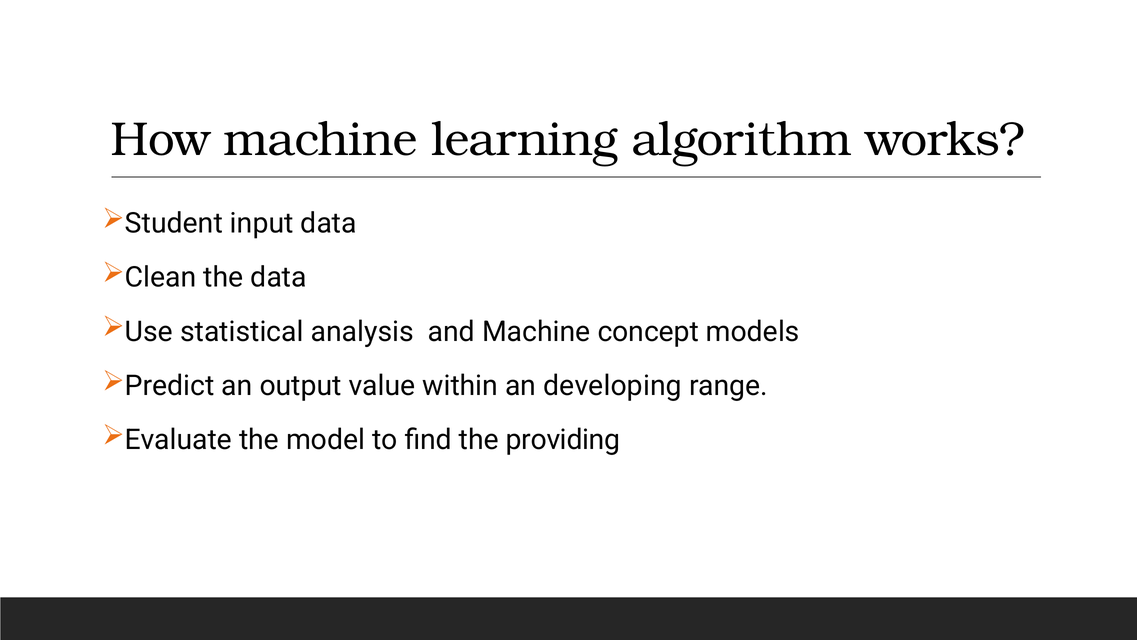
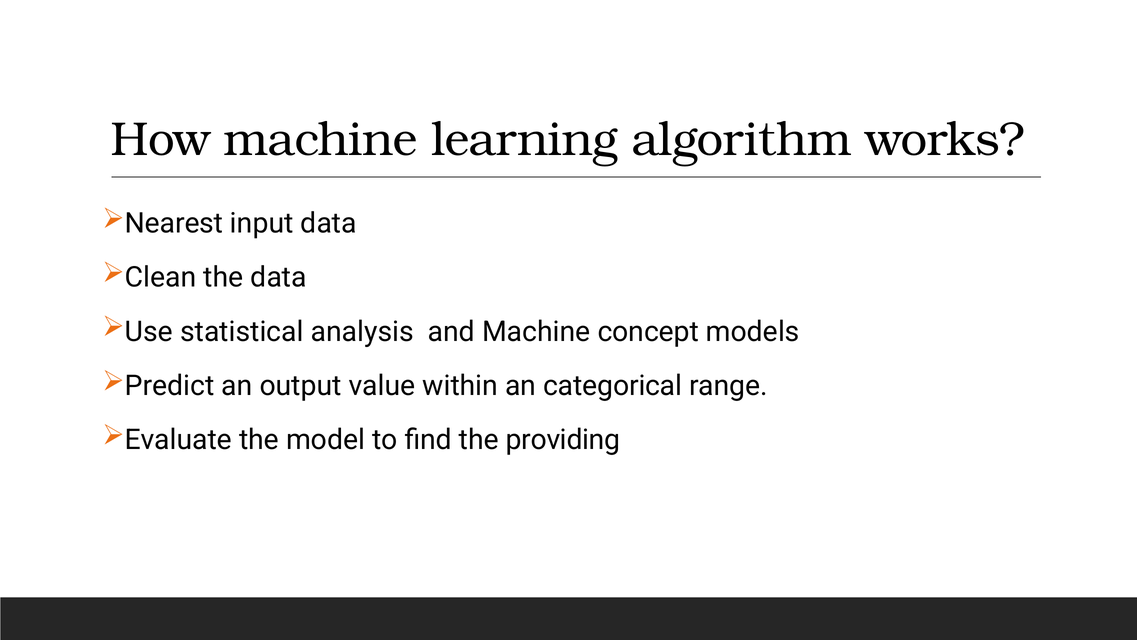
Student: Student -> Nearest
developing: developing -> categorical
